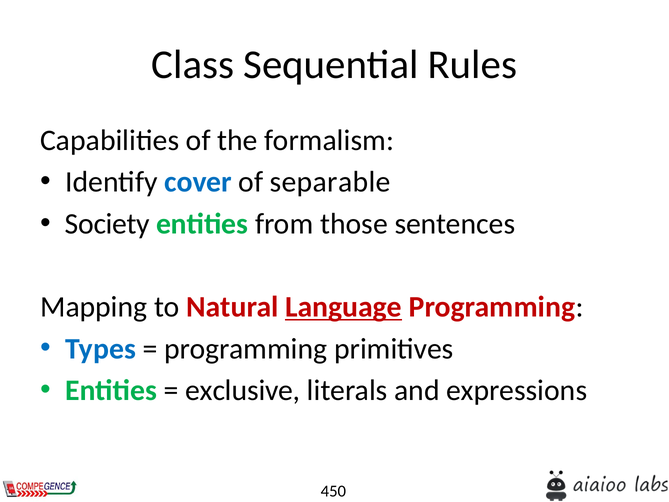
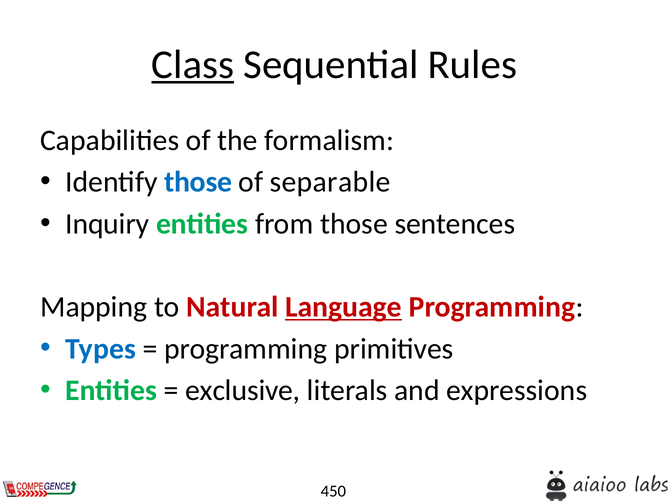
Class underline: none -> present
Identify cover: cover -> those
Society: Society -> Inquiry
